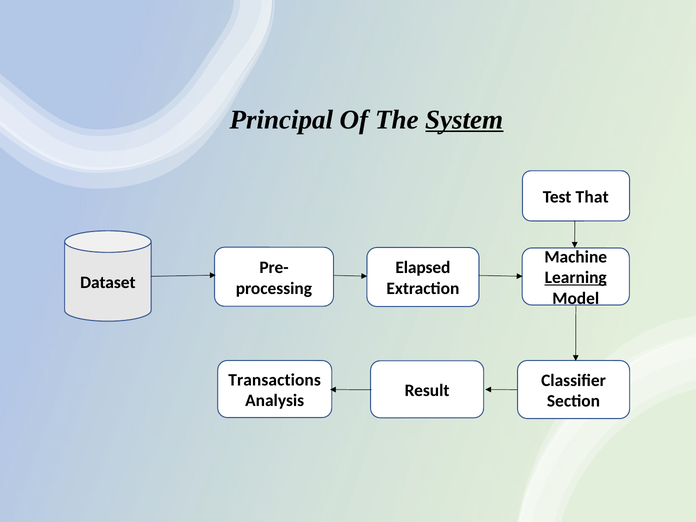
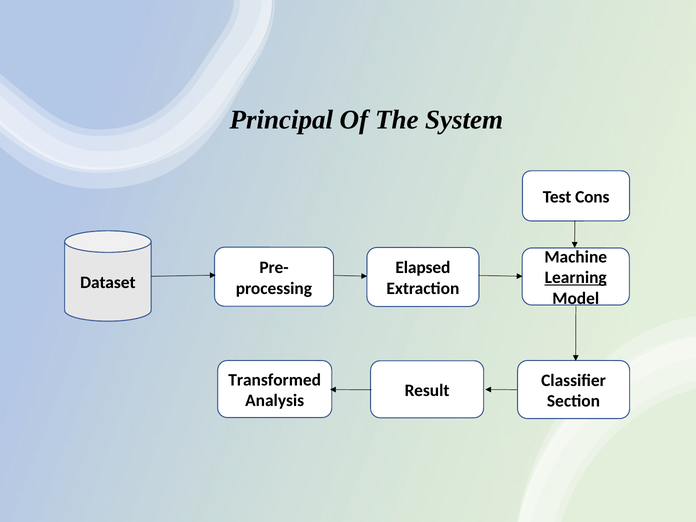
System underline: present -> none
That: That -> Cons
Transactions: Transactions -> Transformed
